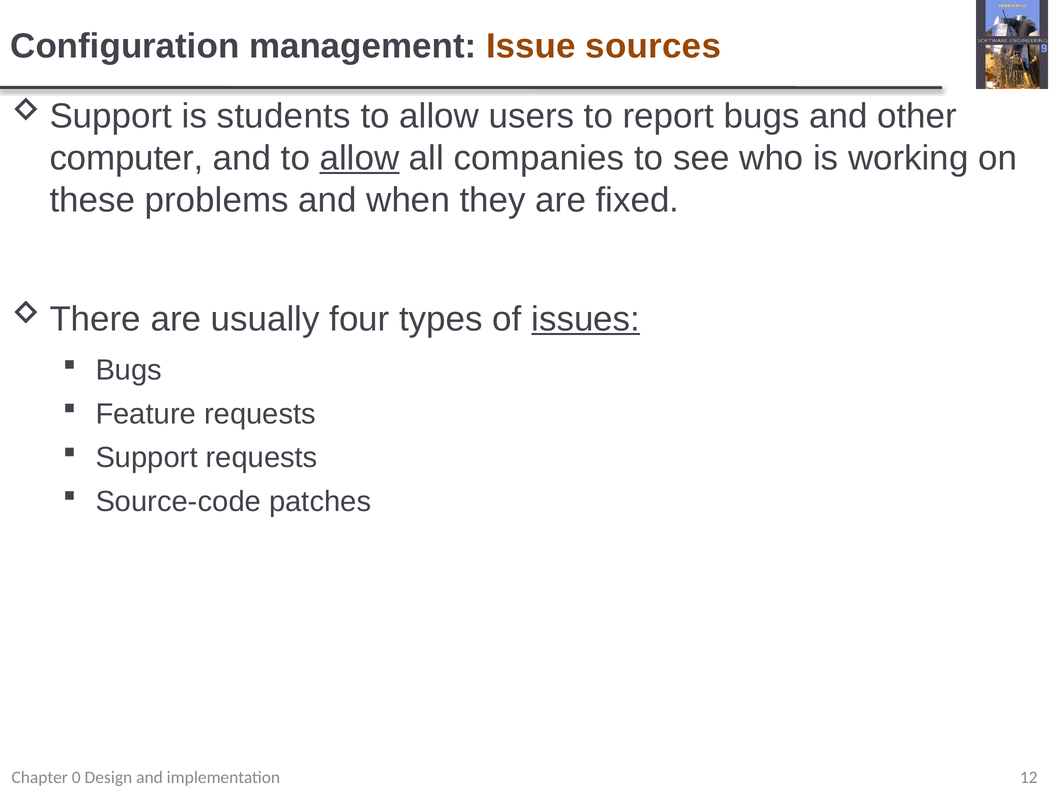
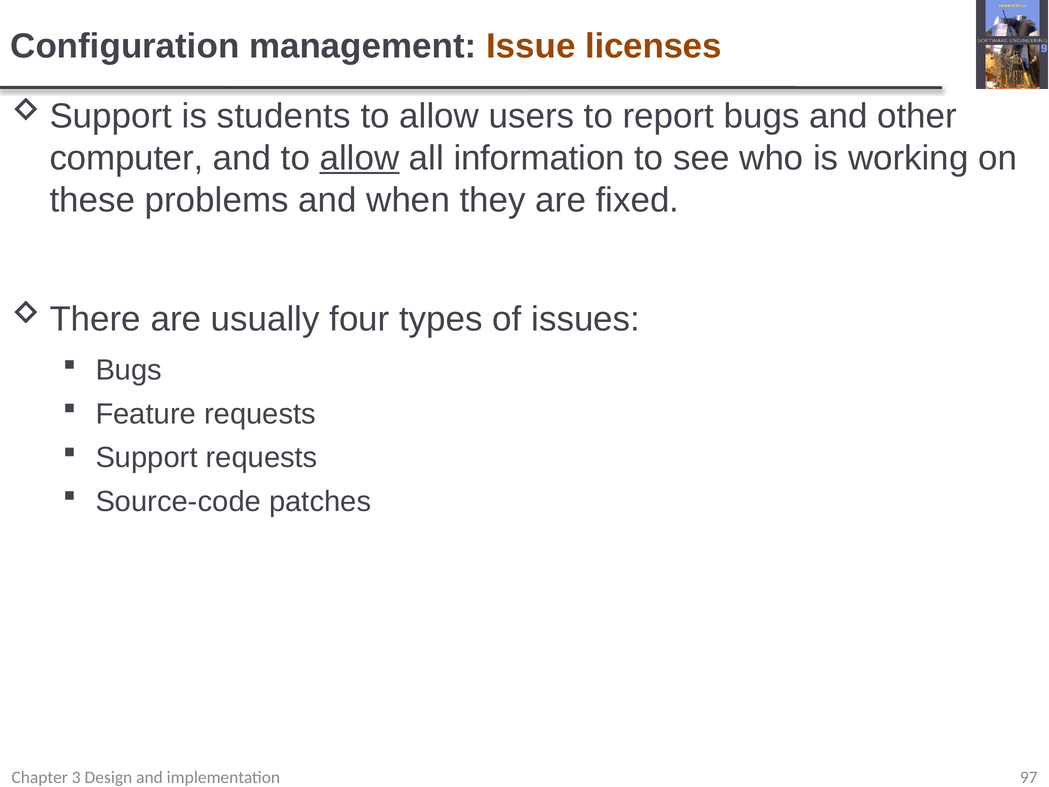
sources: sources -> licenses
companies: companies -> information
issues underline: present -> none
0: 0 -> 3
12: 12 -> 97
